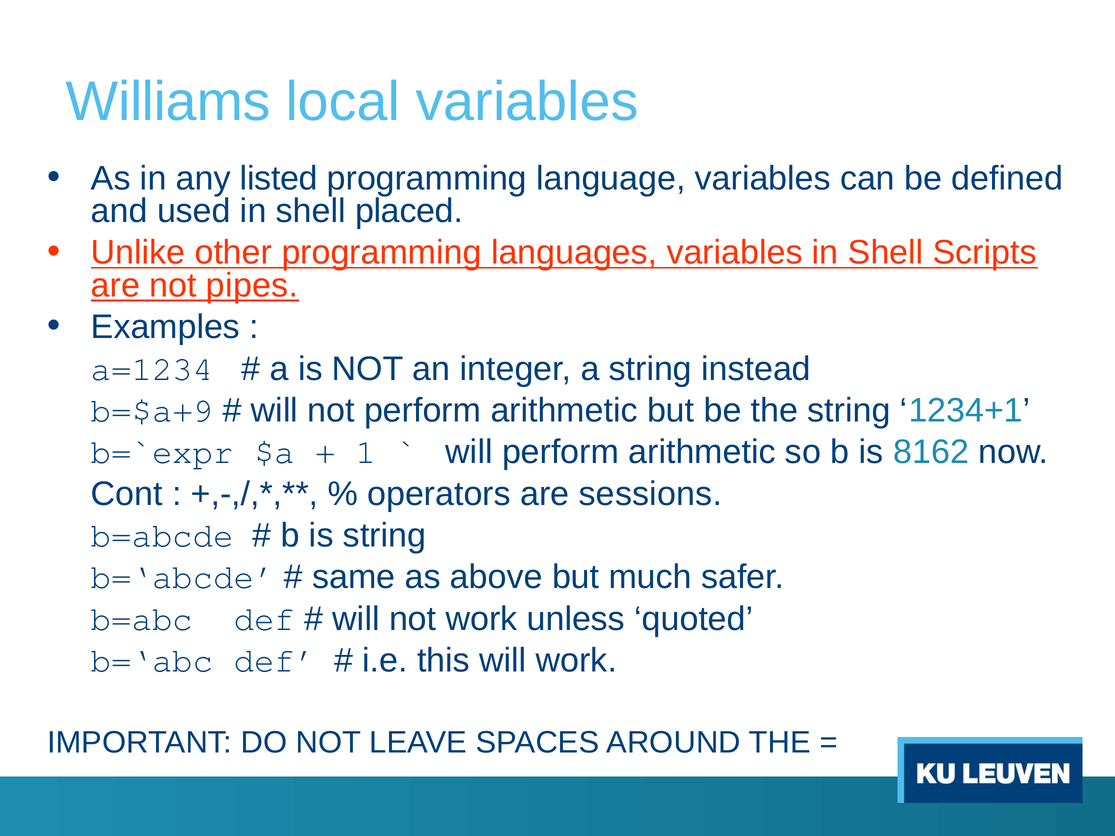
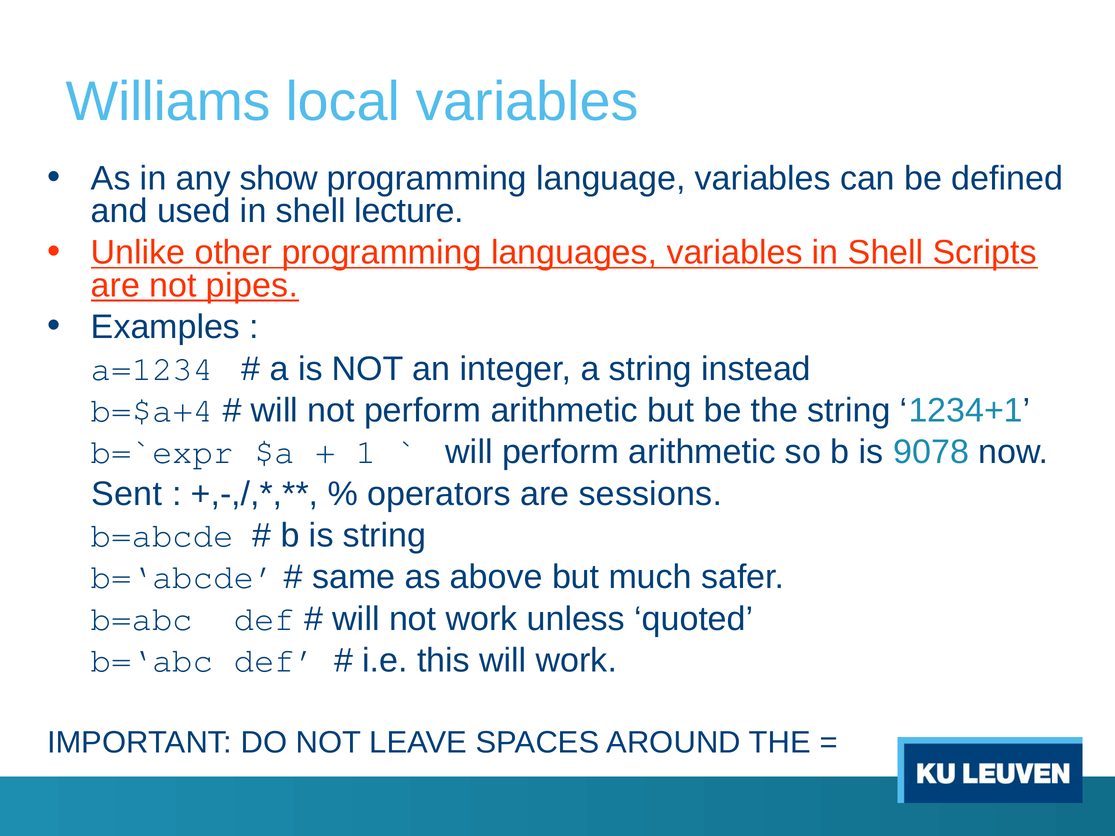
listed: listed -> show
placed: placed -> lecture
b=$a+9: b=$a+9 -> b=$a+4
8162: 8162 -> 9078
Cont: Cont -> Sent
